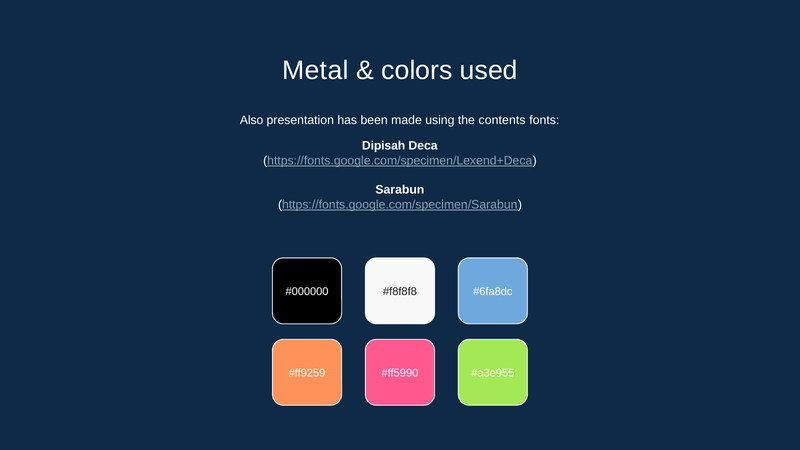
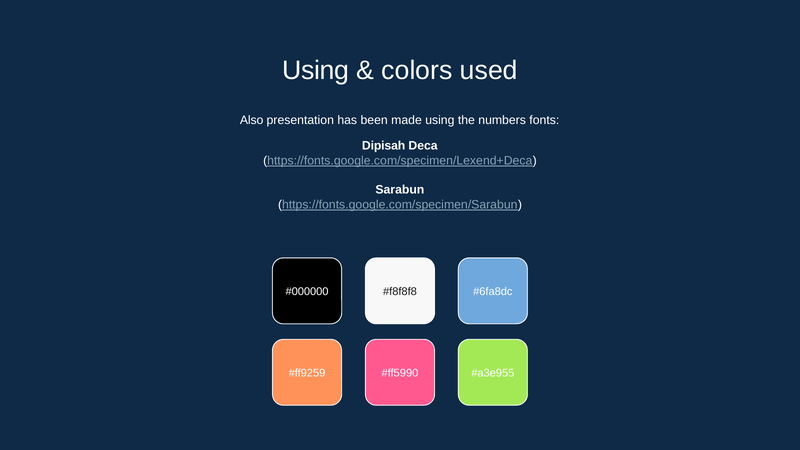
Metal at (315, 71): Metal -> Using
contents: contents -> numbers
